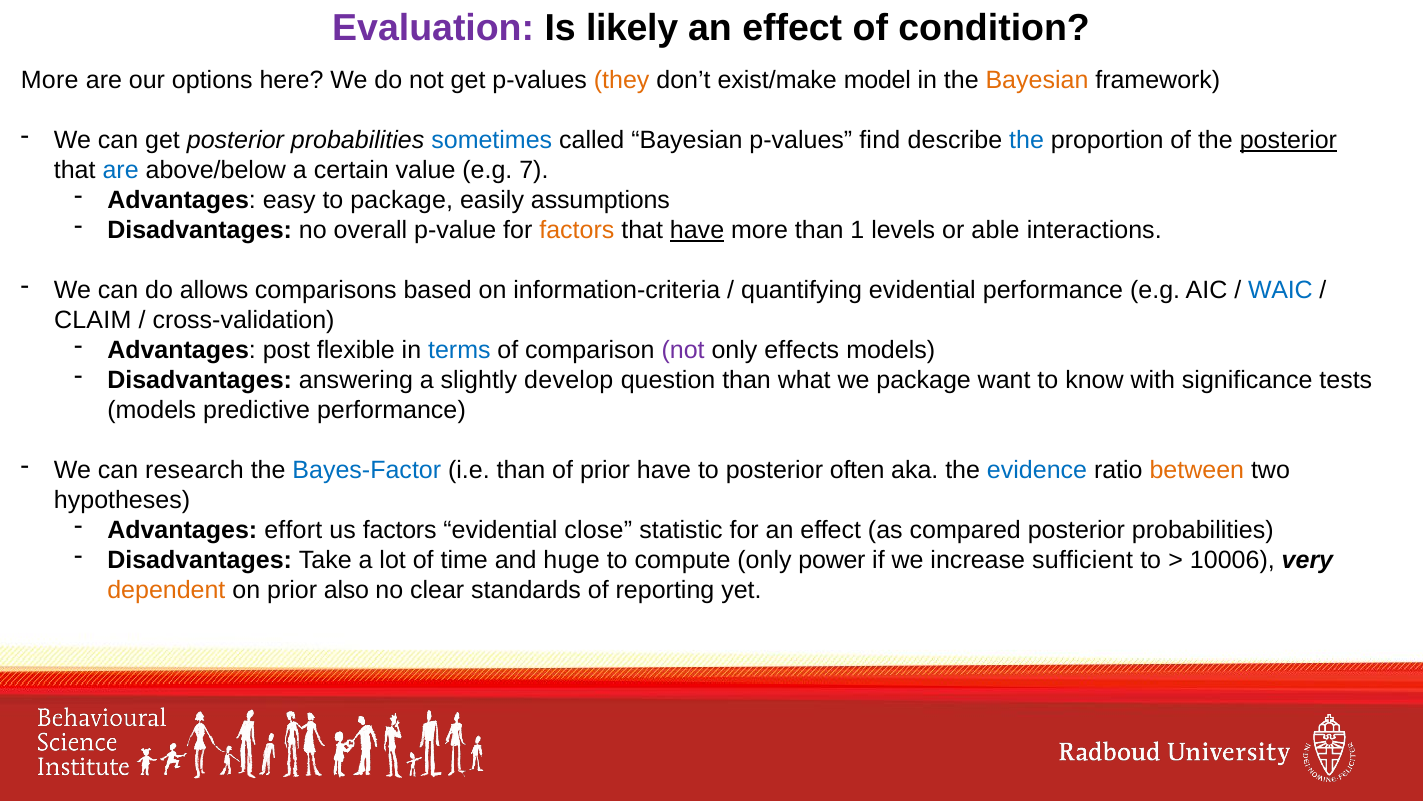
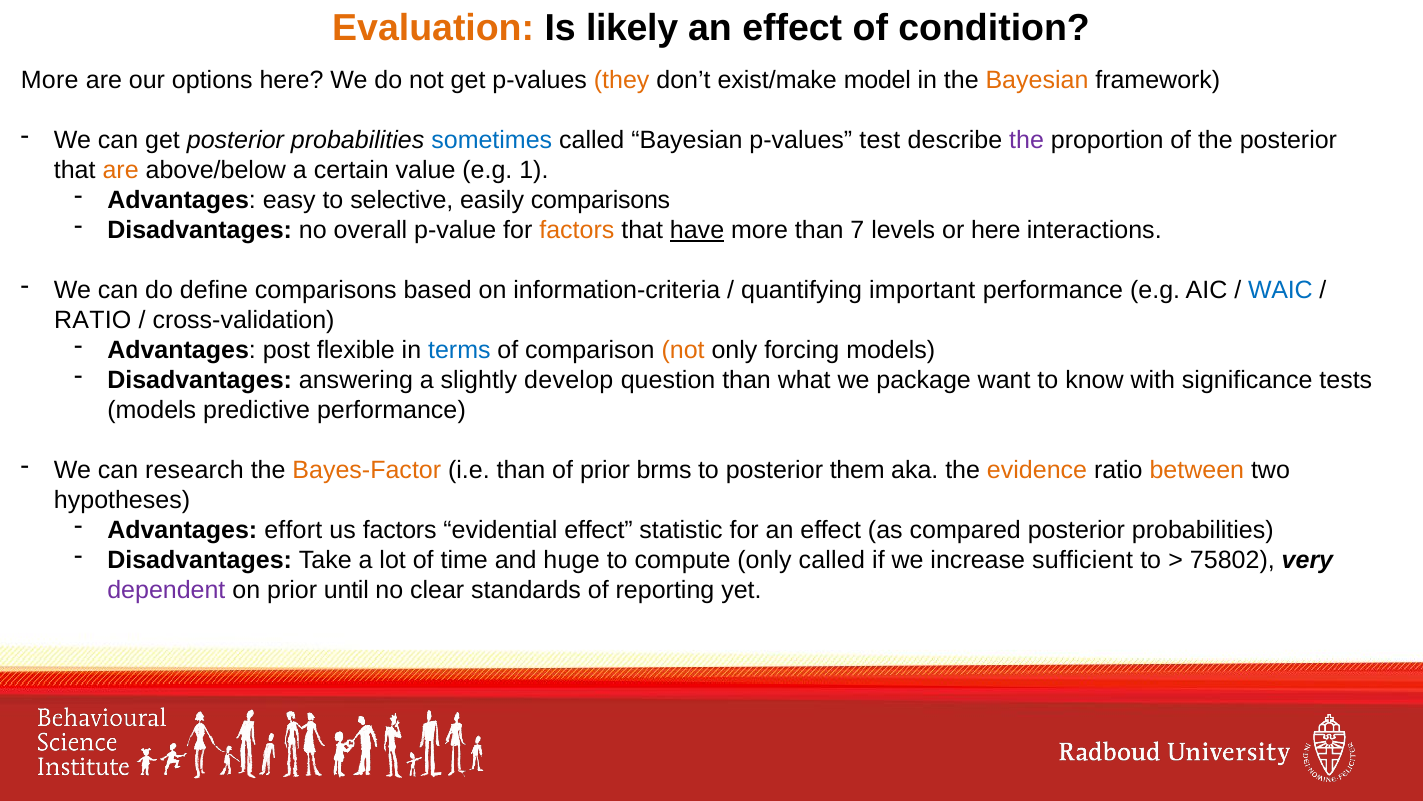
Evaluation colour: purple -> orange
find: find -> test
the at (1027, 140) colour: blue -> purple
posterior at (1288, 140) underline: present -> none
are at (121, 170) colour: blue -> orange
7: 7 -> 1
to package: package -> selective
easily assumptions: assumptions -> comparisons
1: 1 -> 7
or able: able -> here
allows: allows -> define
quantifying evidential: evidential -> important
CLAIM at (93, 320): CLAIM -> RATIO
not at (683, 350) colour: purple -> orange
effects: effects -> forcing
Bayes-Factor colour: blue -> orange
prior have: have -> brms
often: often -> them
evidence colour: blue -> orange
evidential close: close -> effect
only power: power -> called
10006: 10006 -> 75802
dependent colour: orange -> purple
also: also -> until
